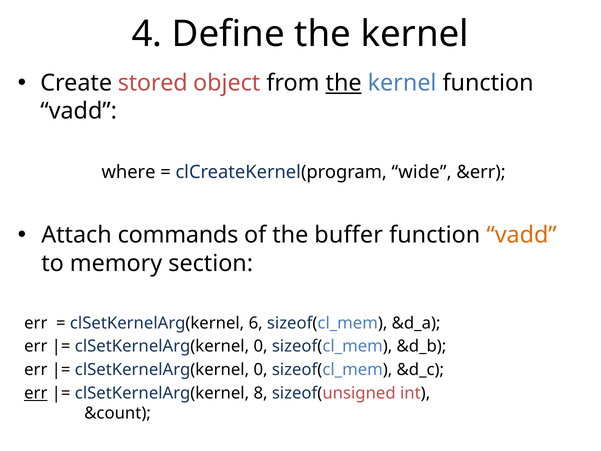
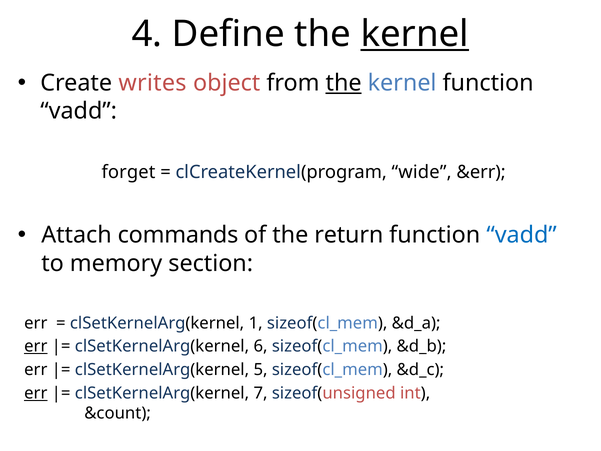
kernel at (415, 34) underline: none -> present
stored: stored -> writes
where: where -> forget
buffer: buffer -> return
vadd at (522, 235) colour: orange -> blue
6: 6 -> 1
err at (36, 346) underline: none -> present
0 at (261, 346): 0 -> 6
0 at (261, 370): 0 -> 5
8: 8 -> 7
